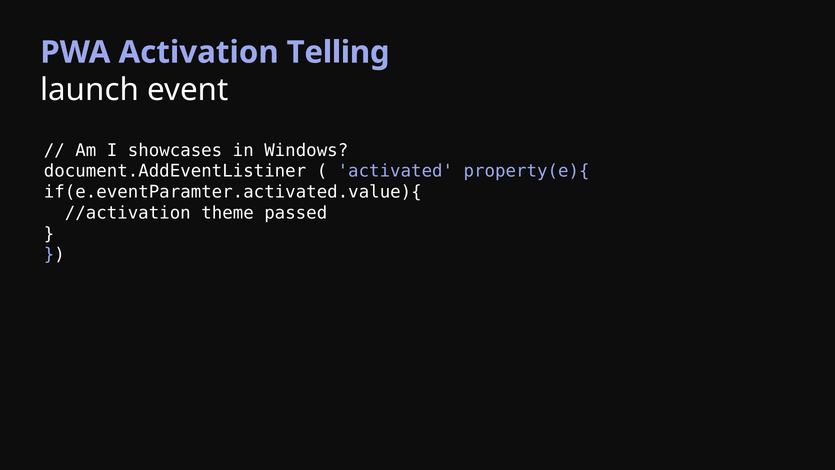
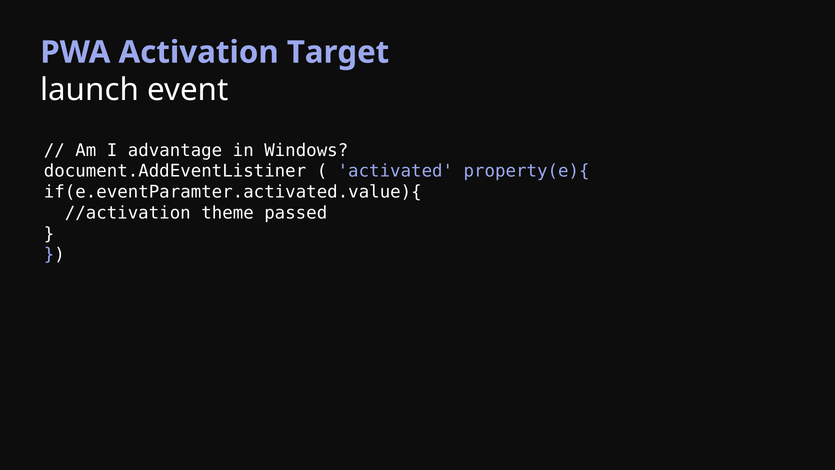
Telling: Telling -> Target
showcases: showcases -> advantage
